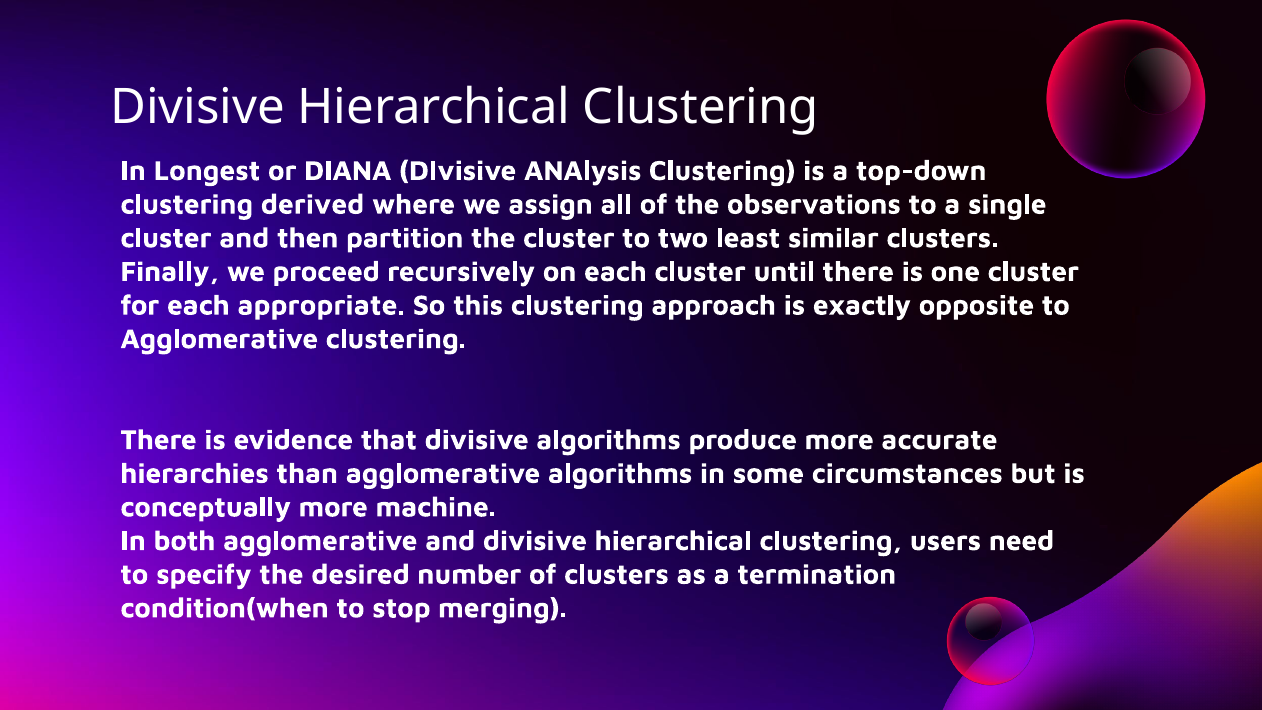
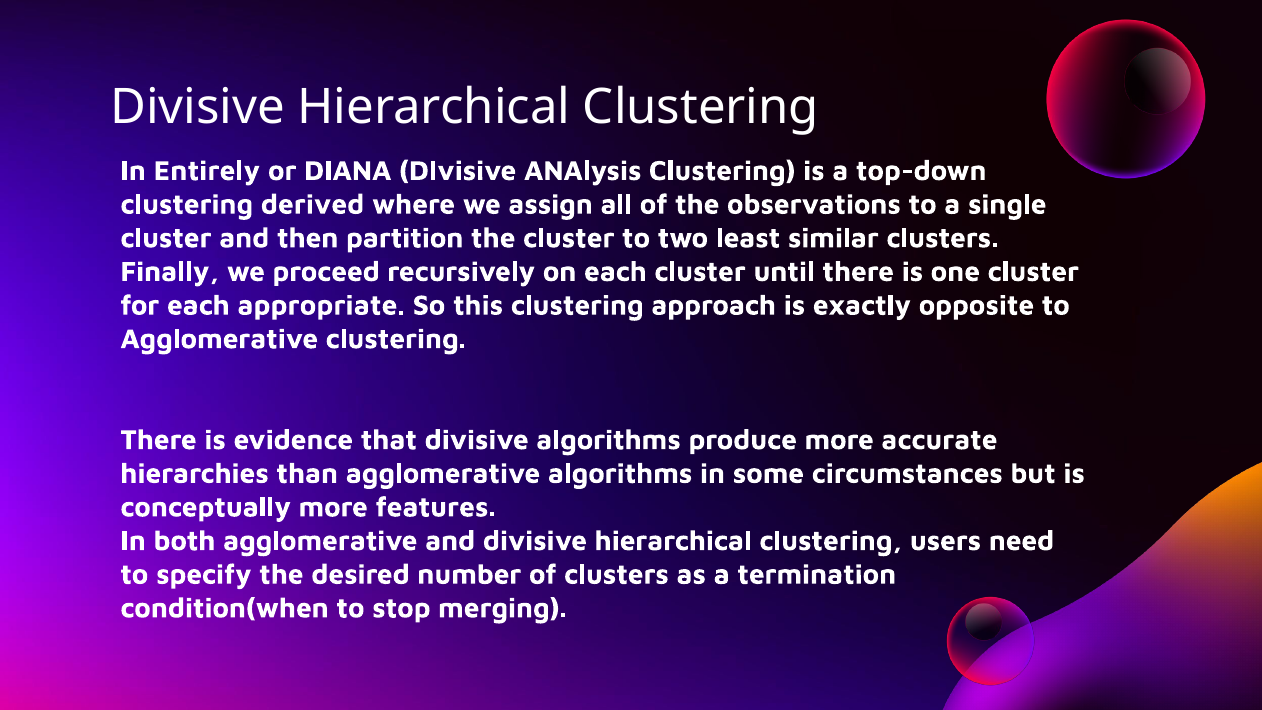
Longest: Longest -> Entirely
machine: machine -> features
